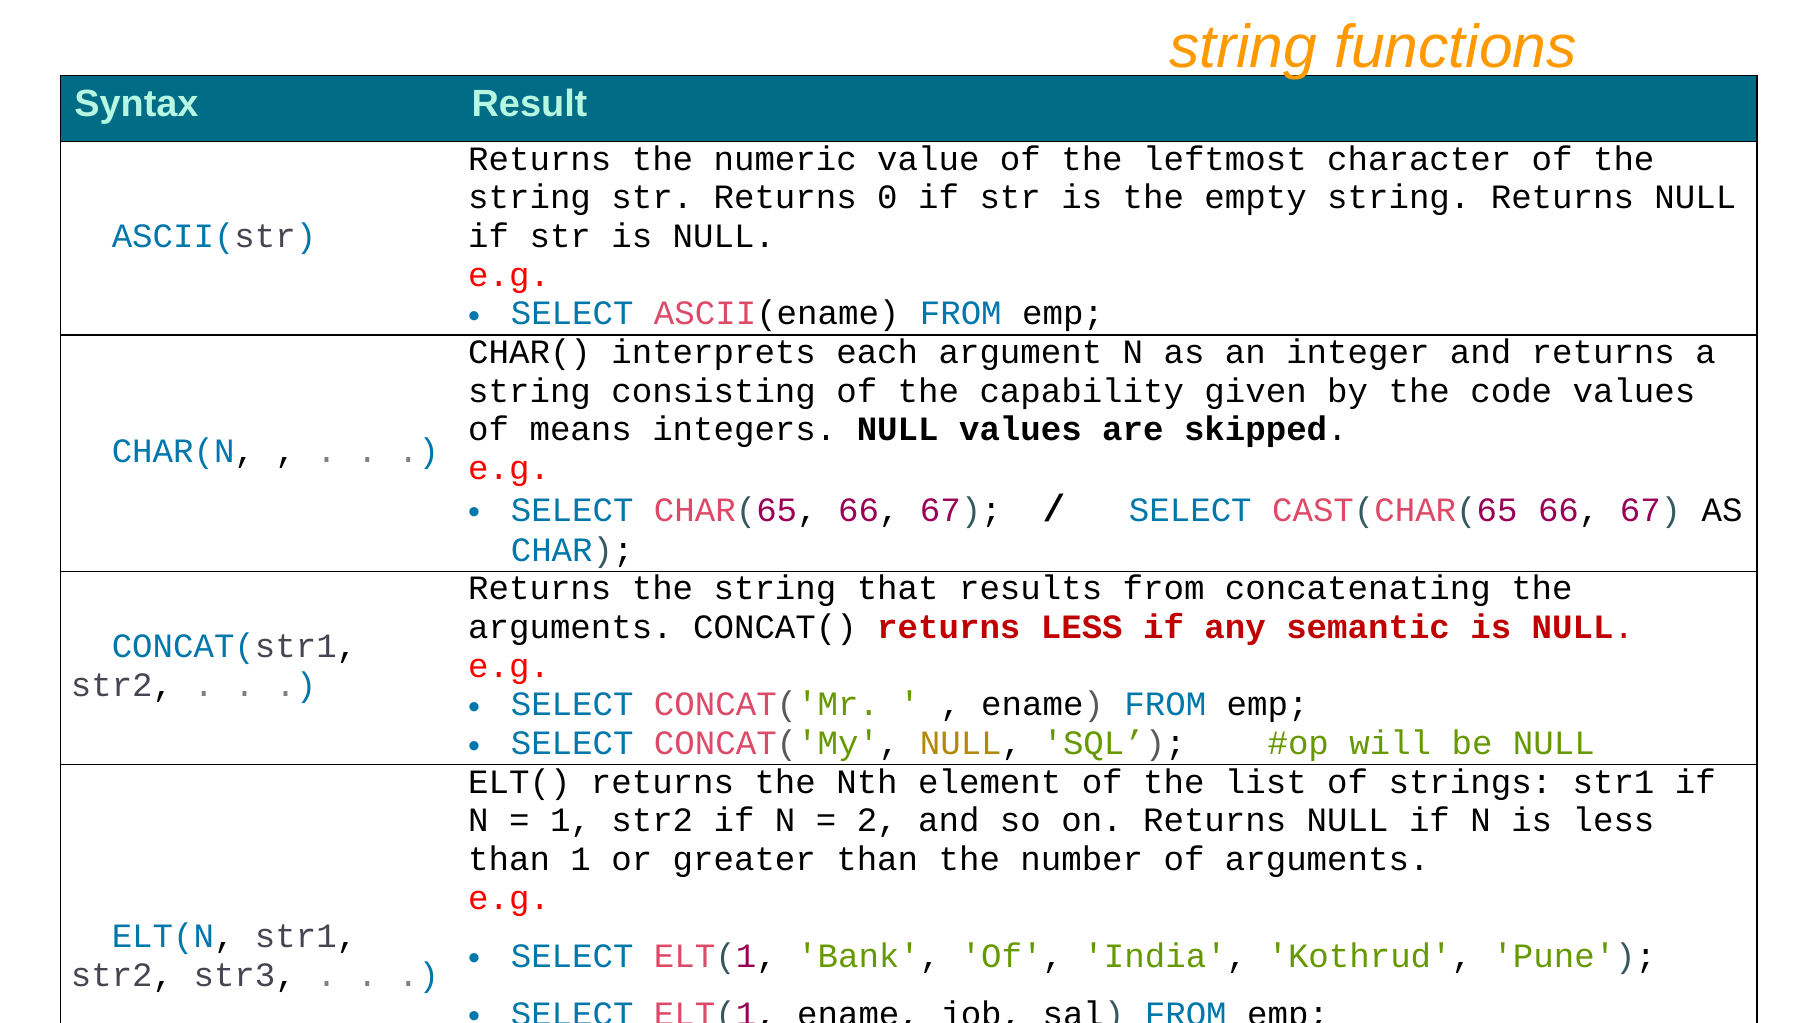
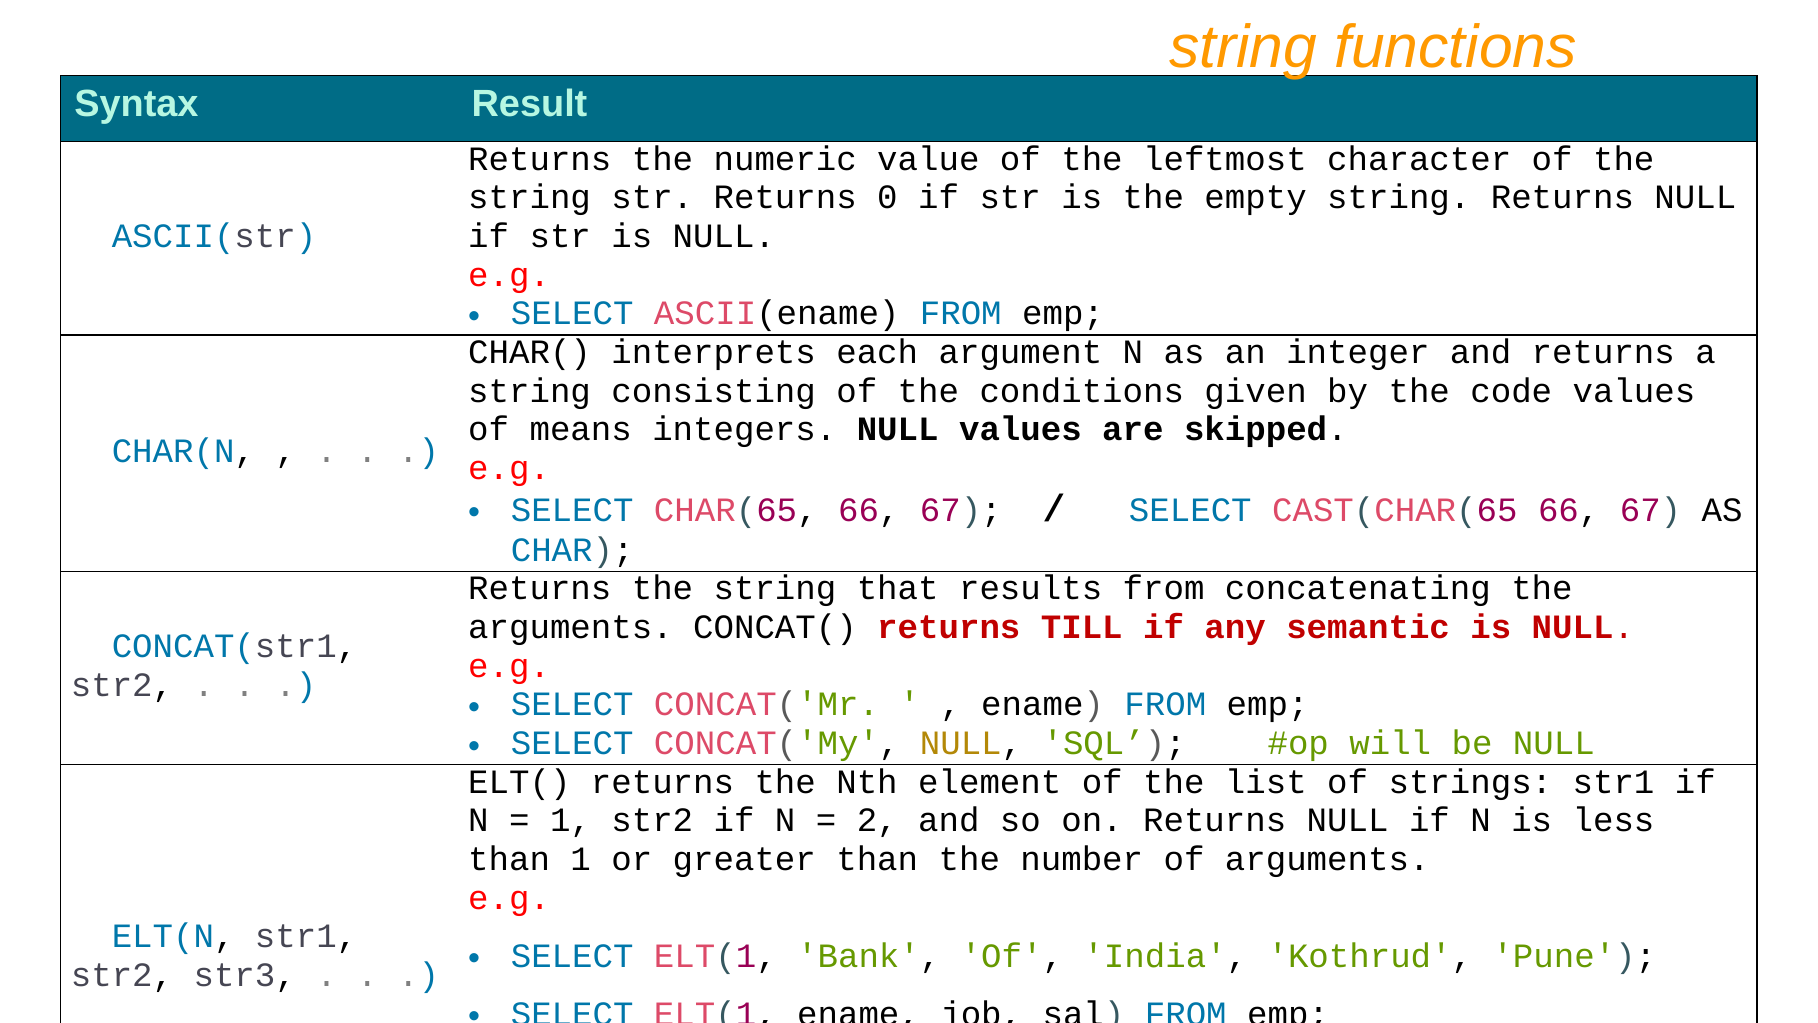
capability: capability -> conditions
returns LESS: LESS -> TILL
